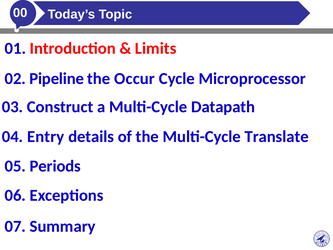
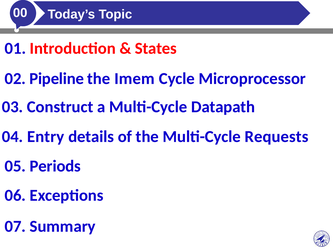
Limits: Limits -> States
Occur: Occur -> Imem
Translate: Translate -> Requests
